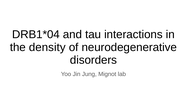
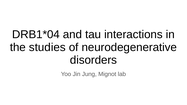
density: density -> studies
